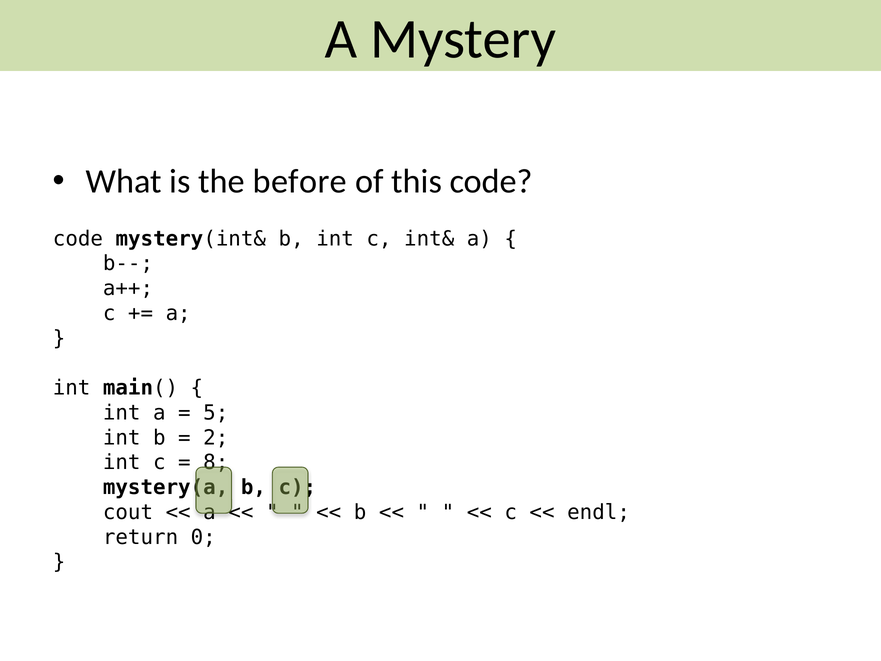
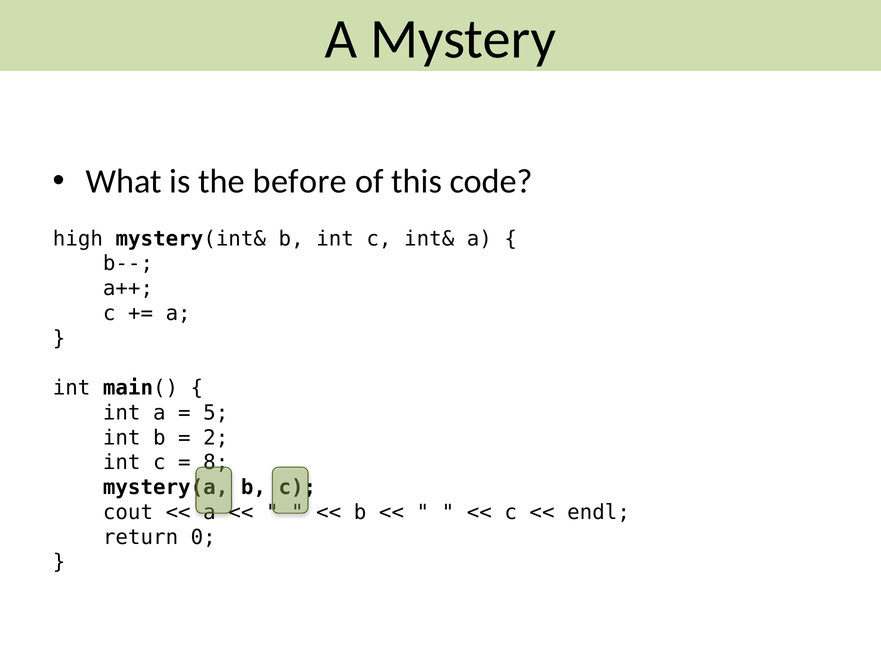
code at (78, 239): code -> high
